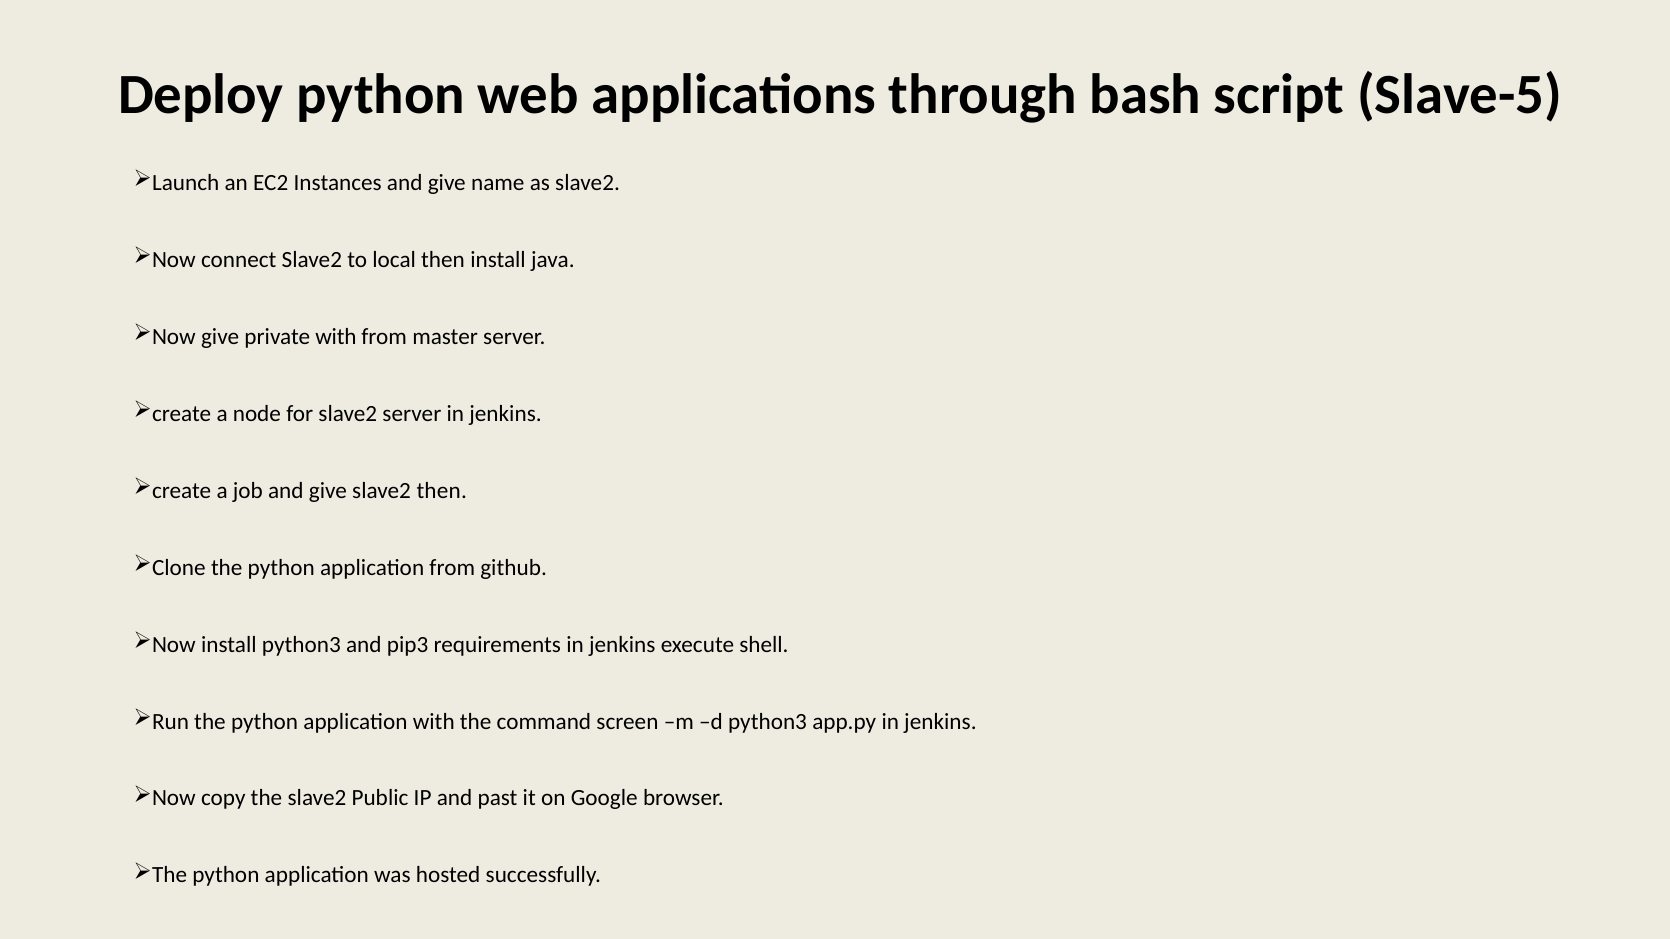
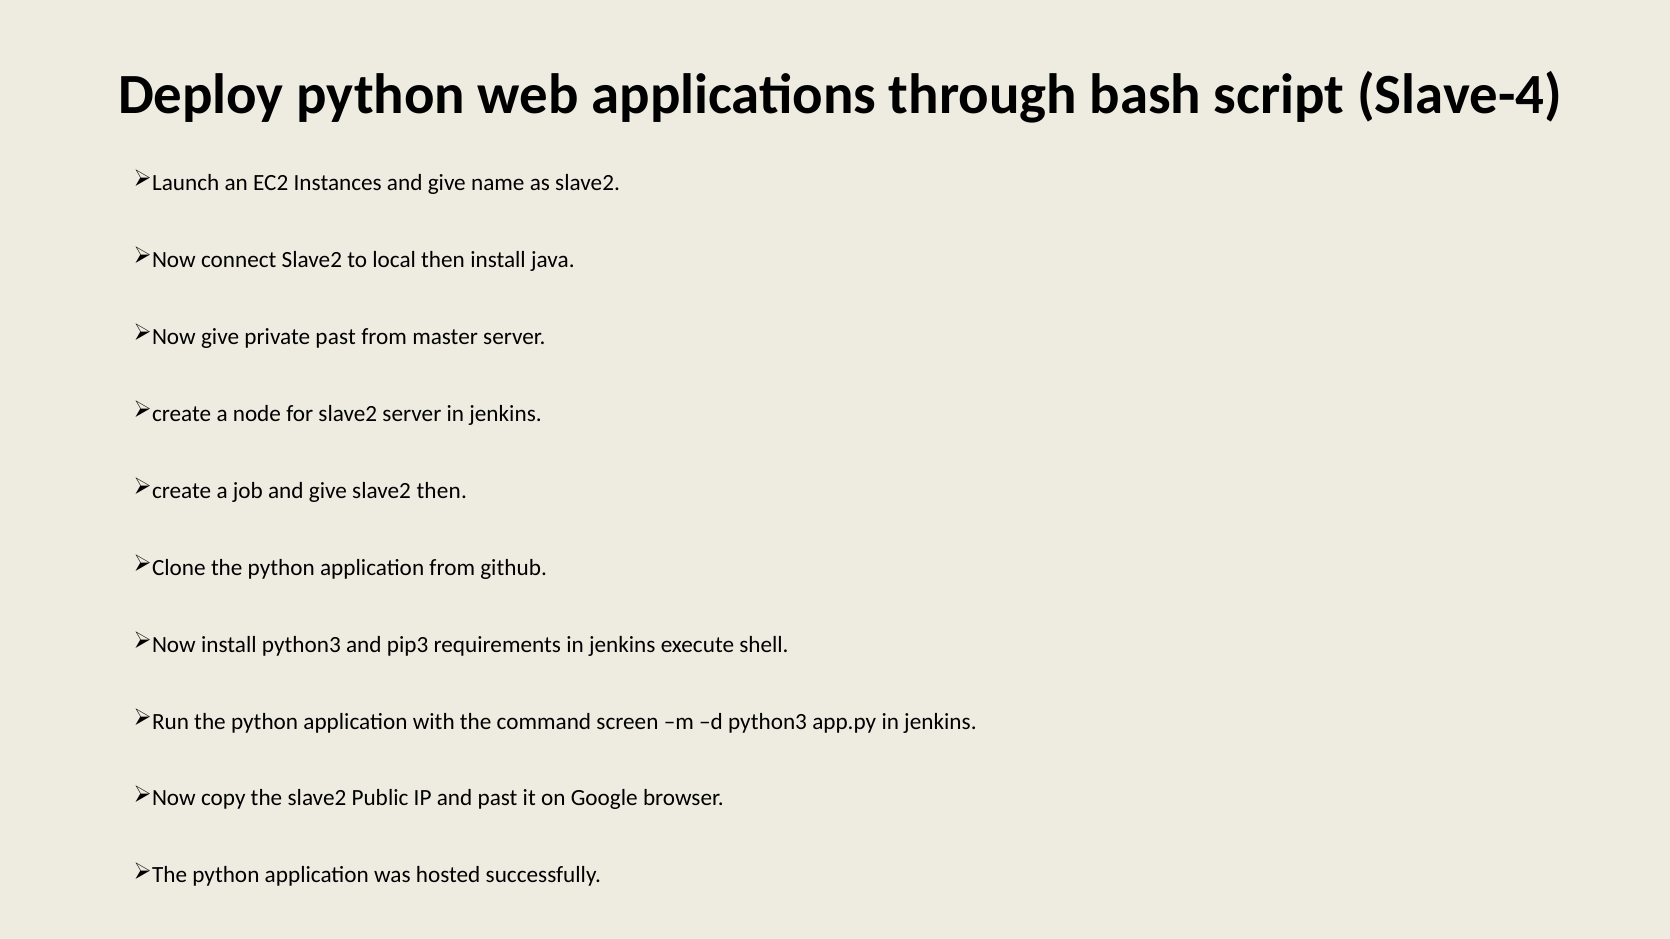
Slave-5: Slave-5 -> Slave-4
private with: with -> past
